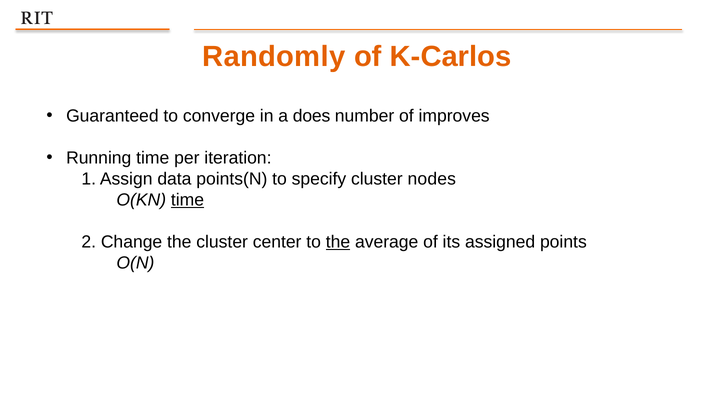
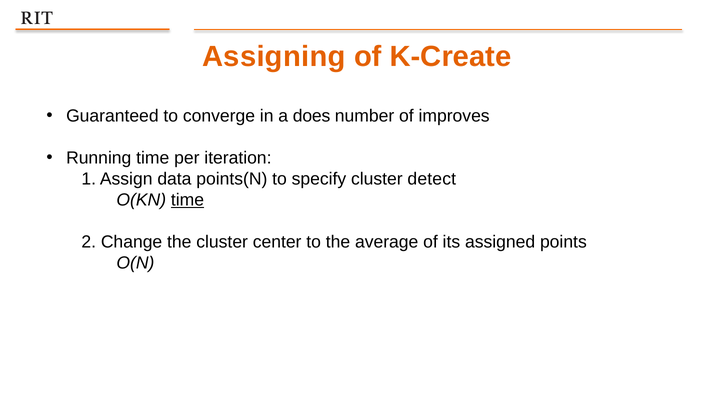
Randomly: Randomly -> Assigning
K-Carlos: K-Carlos -> K-Create
nodes: nodes -> detect
the at (338, 242) underline: present -> none
